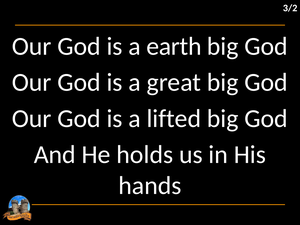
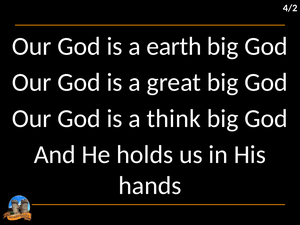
3/2: 3/2 -> 4/2
lifted: lifted -> think
